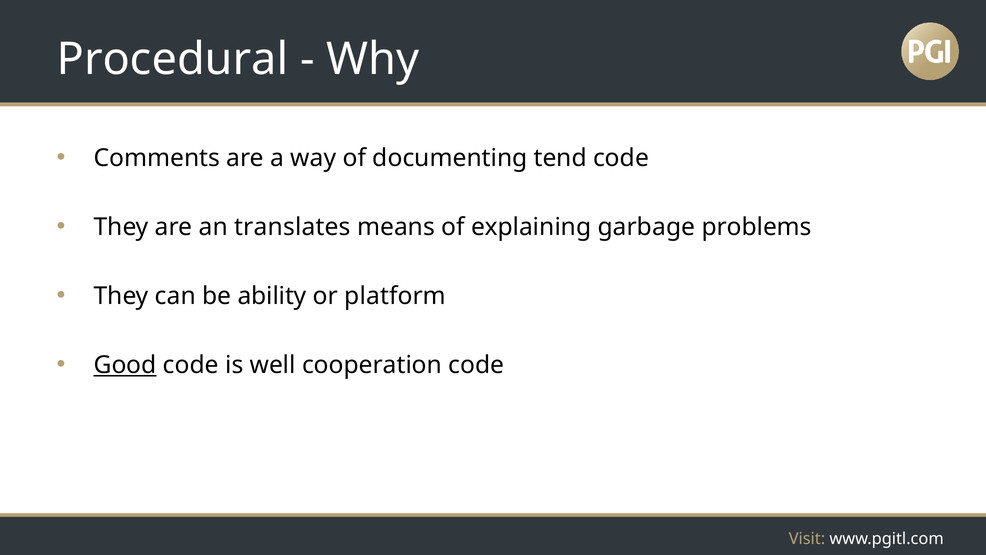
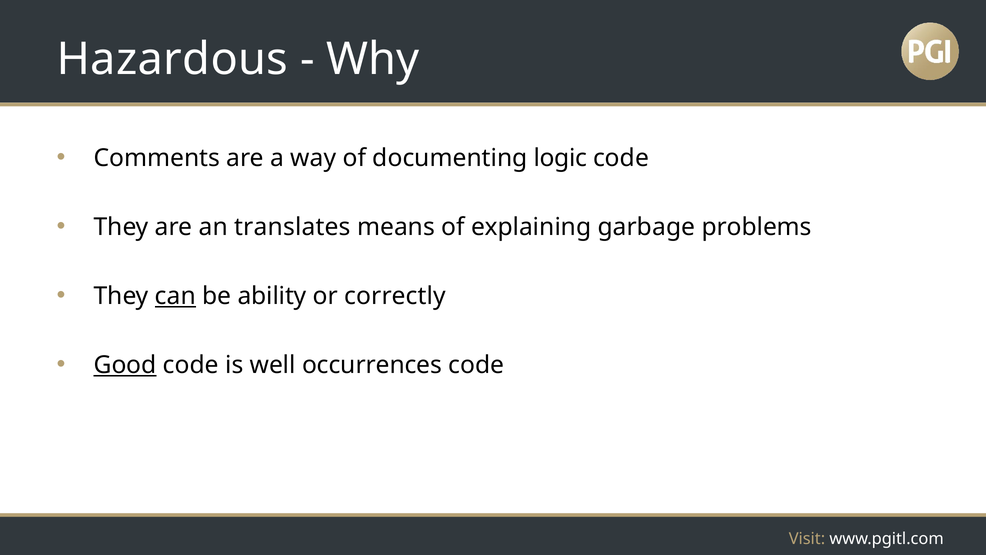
Procedural: Procedural -> Hazardous
tend: tend -> logic
can underline: none -> present
platform: platform -> correctly
cooperation: cooperation -> occurrences
